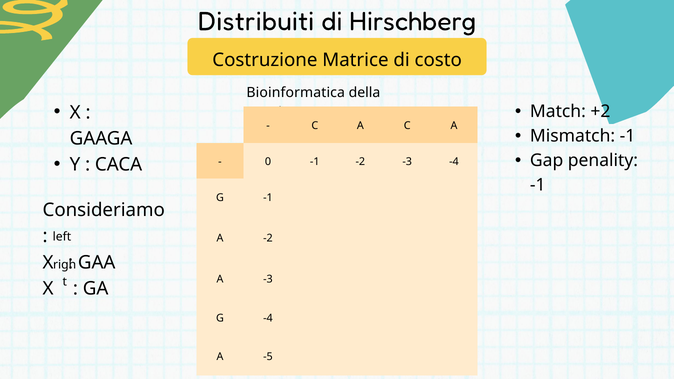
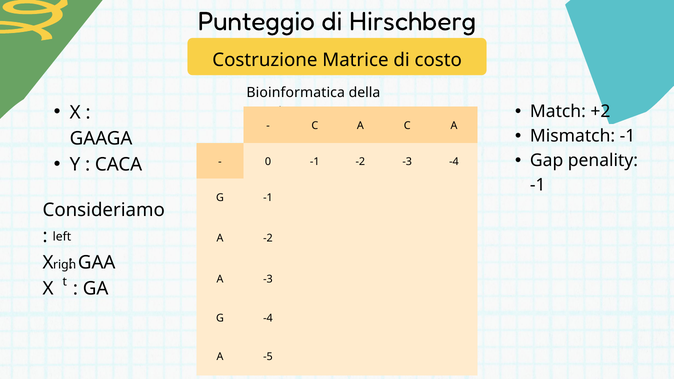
Distribuiti: Distribuiti -> Punteggio
